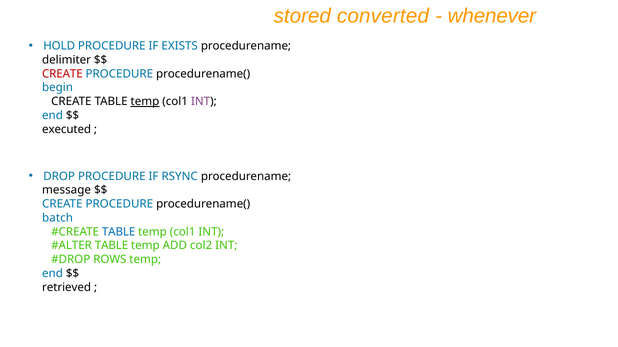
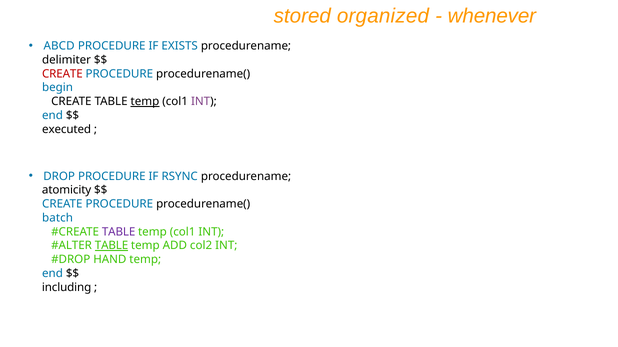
converted: converted -> organized
HOLD: HOLD -> ABCD
message: message -> atomicity
TABLE at (119, 232) colour: blue -> purple
TABLE at (112, 246) underline: none -> present
ROWS: ROWS -> HAND
retrieved: retrieved -> including
